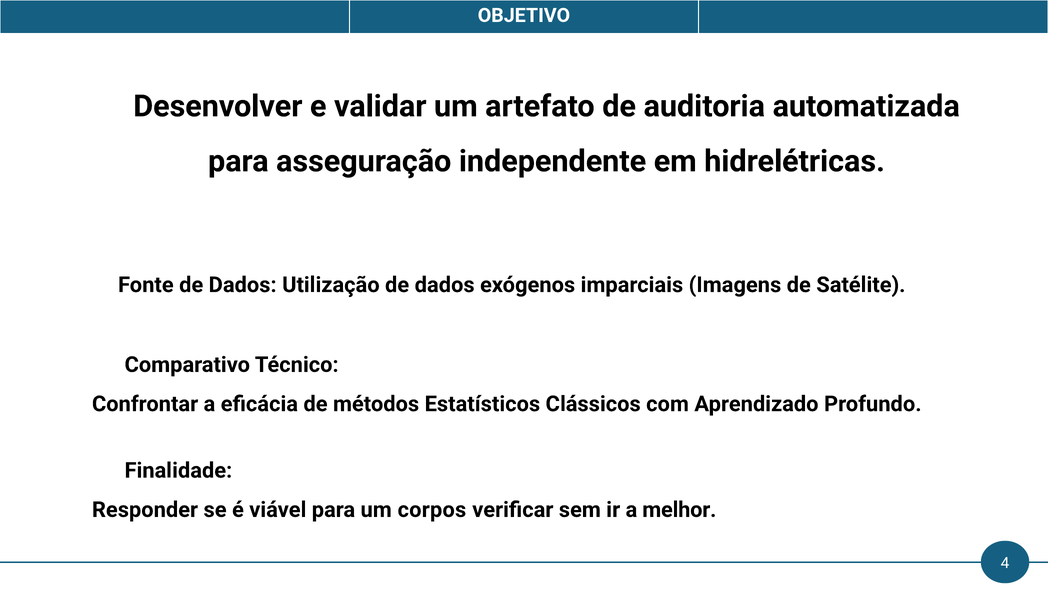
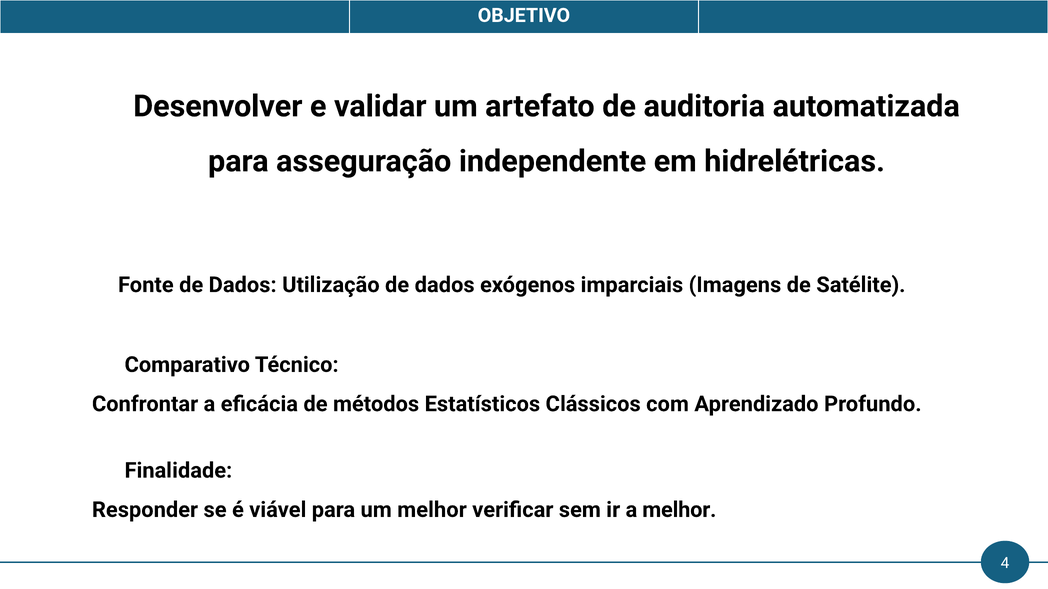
um corpos: corpos -> melhor
